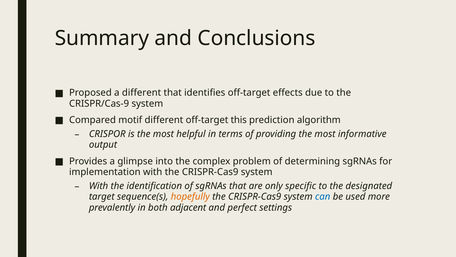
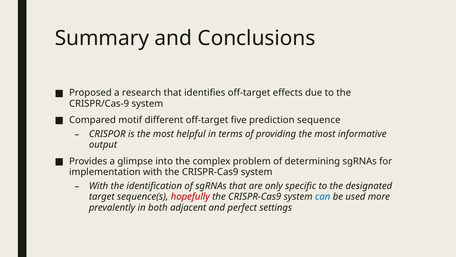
a different: different -> research
this: this -> five
algorithm: algorithm -> sequence
hopefully colour: orange -> red
